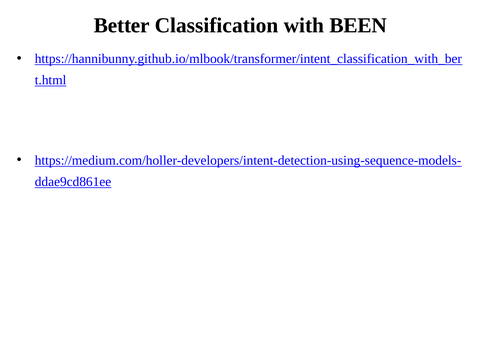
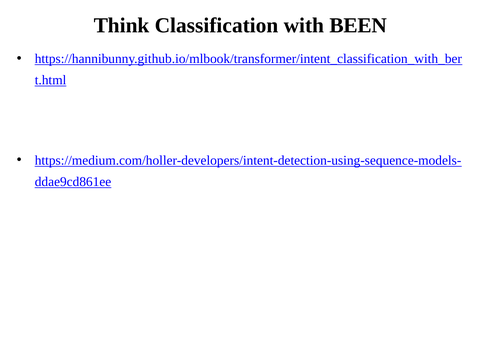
Better: Better -> Think
